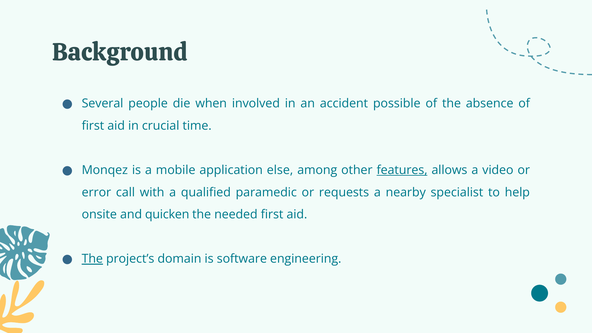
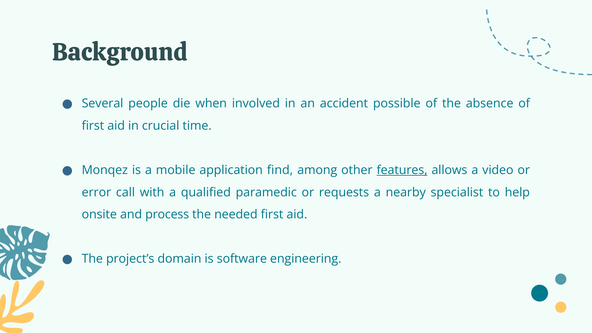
else: else -> find
quicken: quicken -> process
The at (92, 259) underline: present -> none
